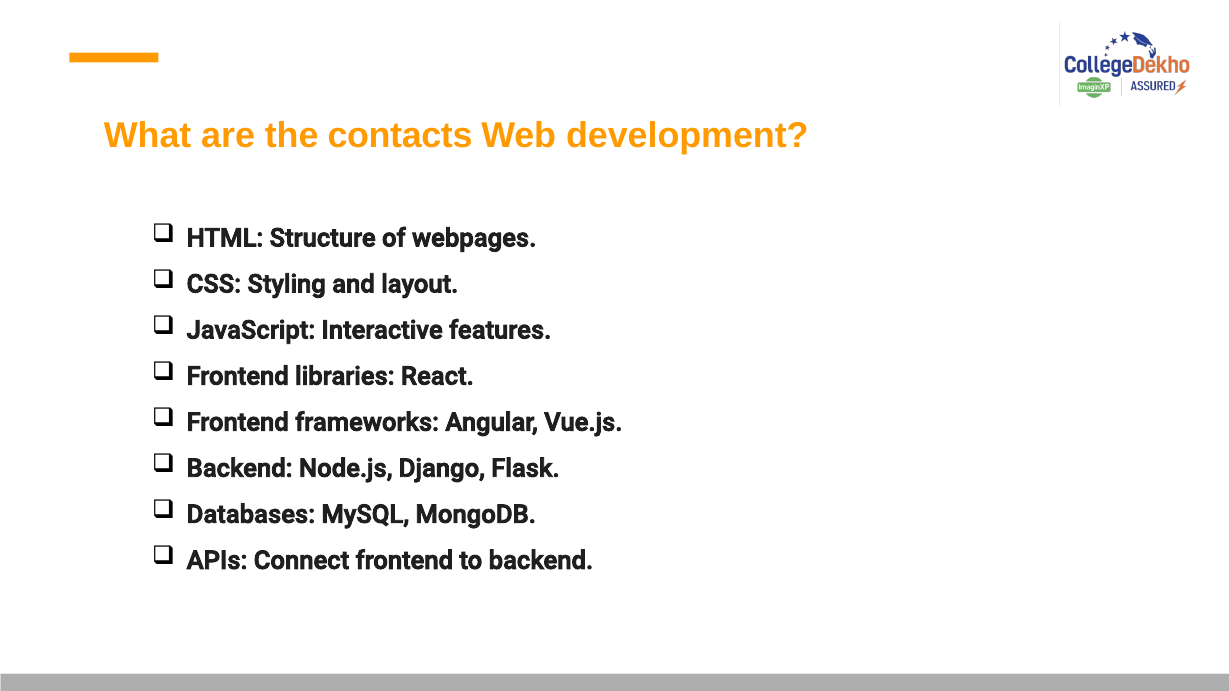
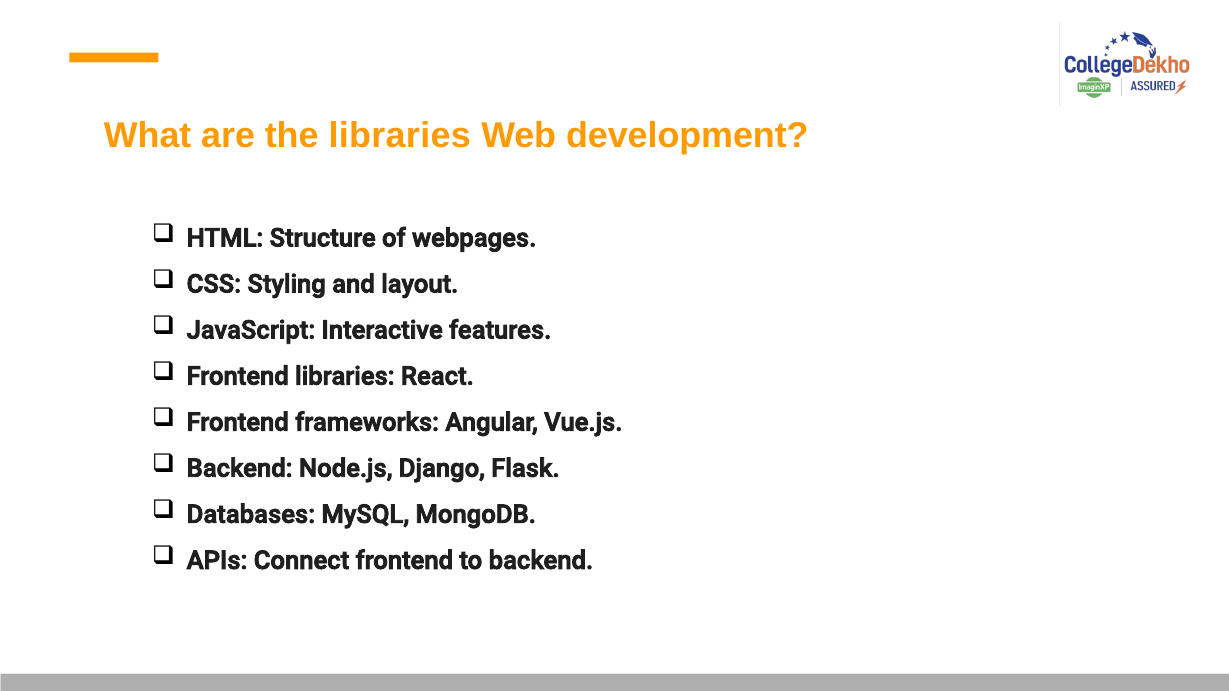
the contacts: contacts -> libraries
